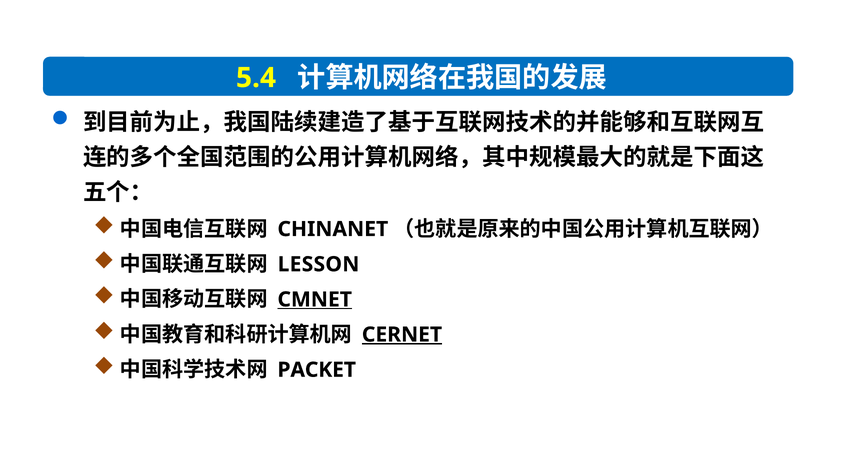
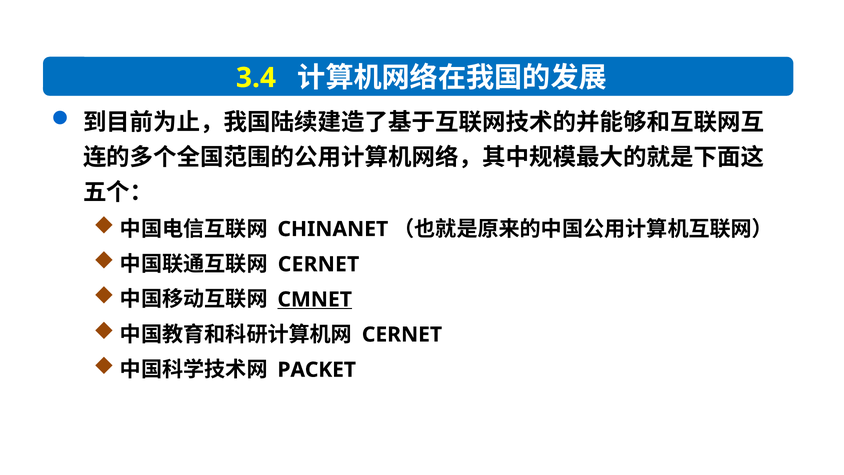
5.4: 5.4 -> 3.4
LESSON at (319, 264): LESSON -> CERNET
CERNET at (402, 334) underline: present -> none
